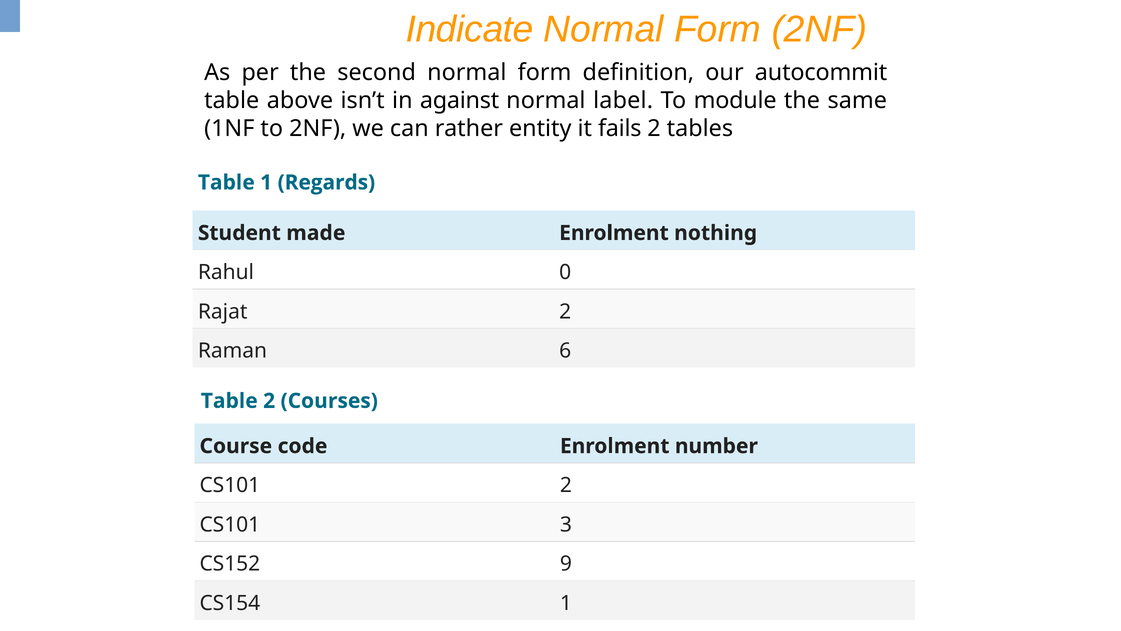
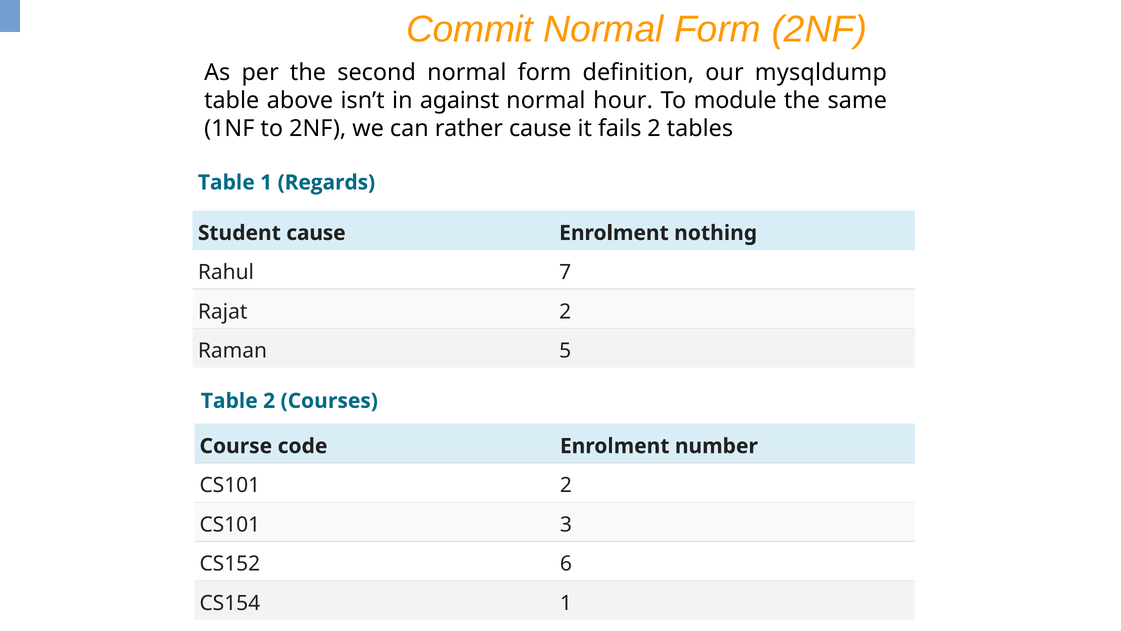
Indicate: Indicate -> Commit
autocommit: autocommit -> mysqldump
label: label -> hour
rather entity: entity -> cause
Student made: made -> cause
0: 0 -> 7
6: 6 -> 5
9: 9 -> 6
